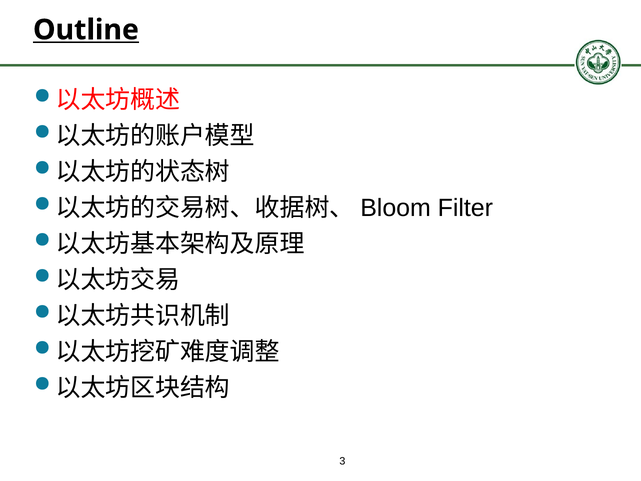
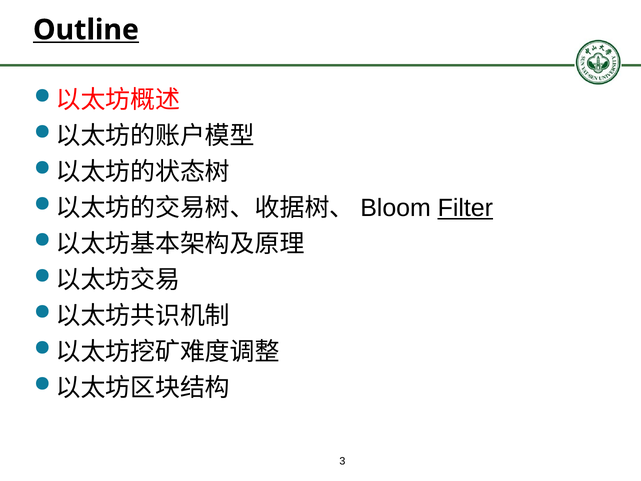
Filter underline: none -> present
